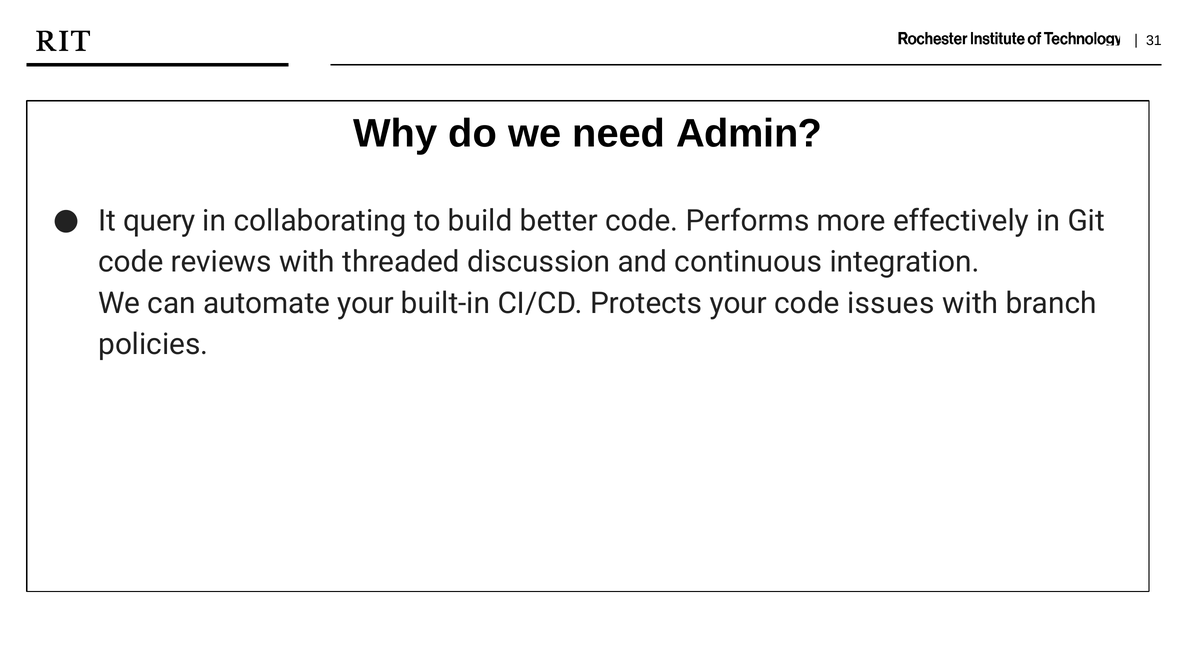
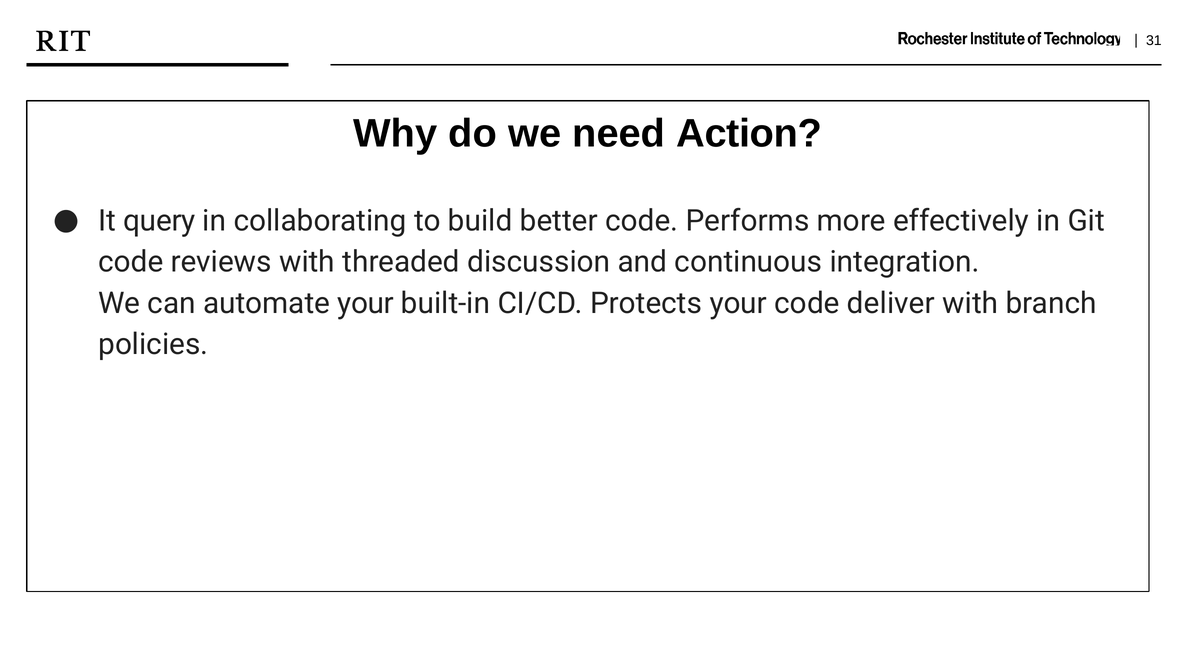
Admin: Admin -> Action
issues: issues -> deliver
